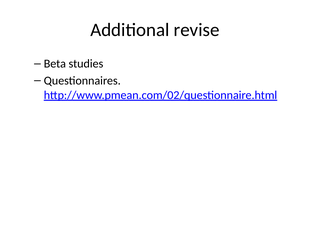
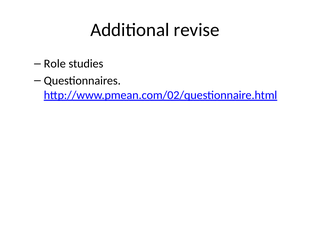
Beta: Beta -> Role
